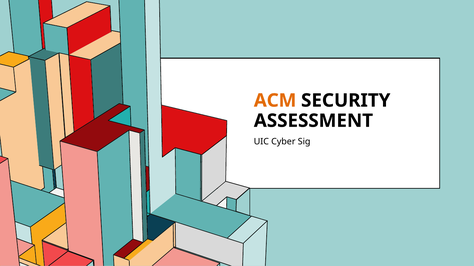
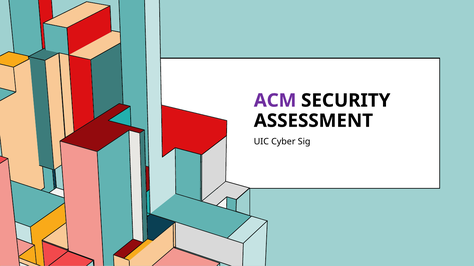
ACM colour: orange -> purple
